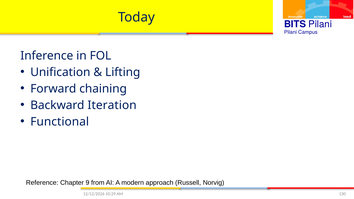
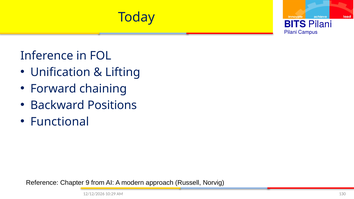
Iteration: Iteration -> Positions
